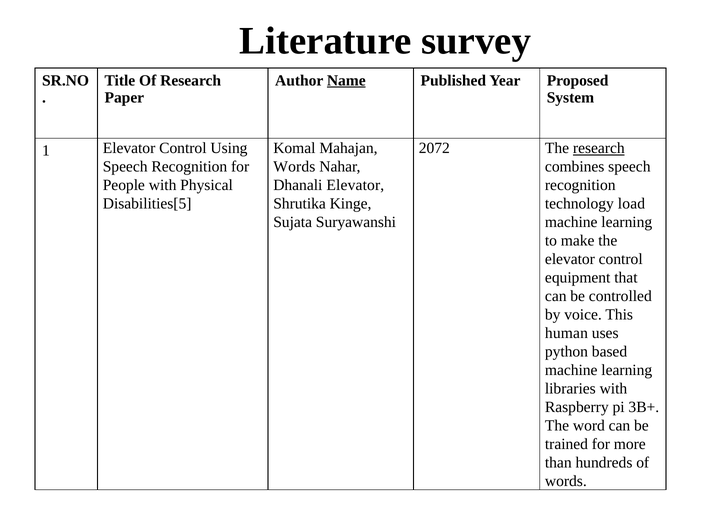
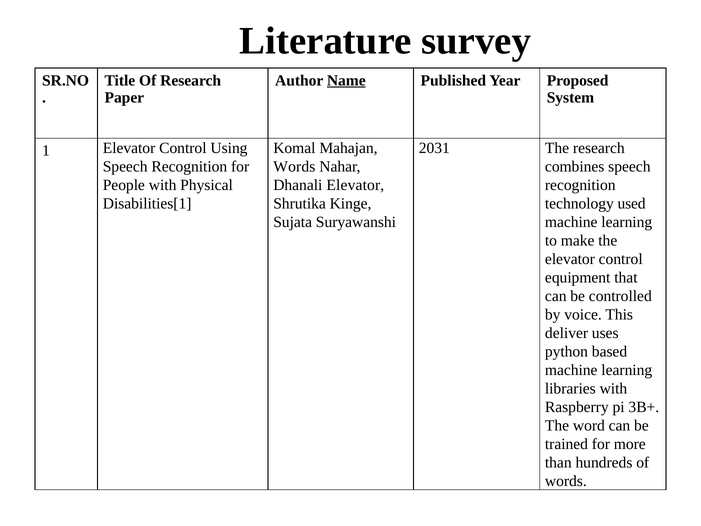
2072: 2072 -> 2031
research at (599, 148) underline: present -> none
Disabilities[5: Disabilities[5 -> Disabilities[1
load: load -> used
human: human -> deliver
